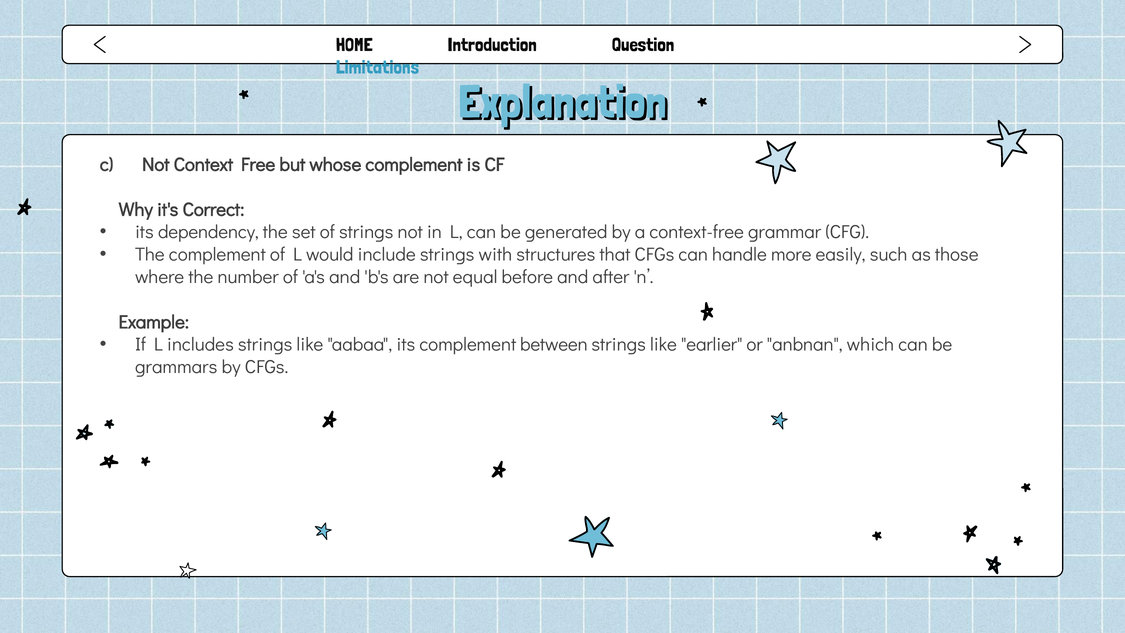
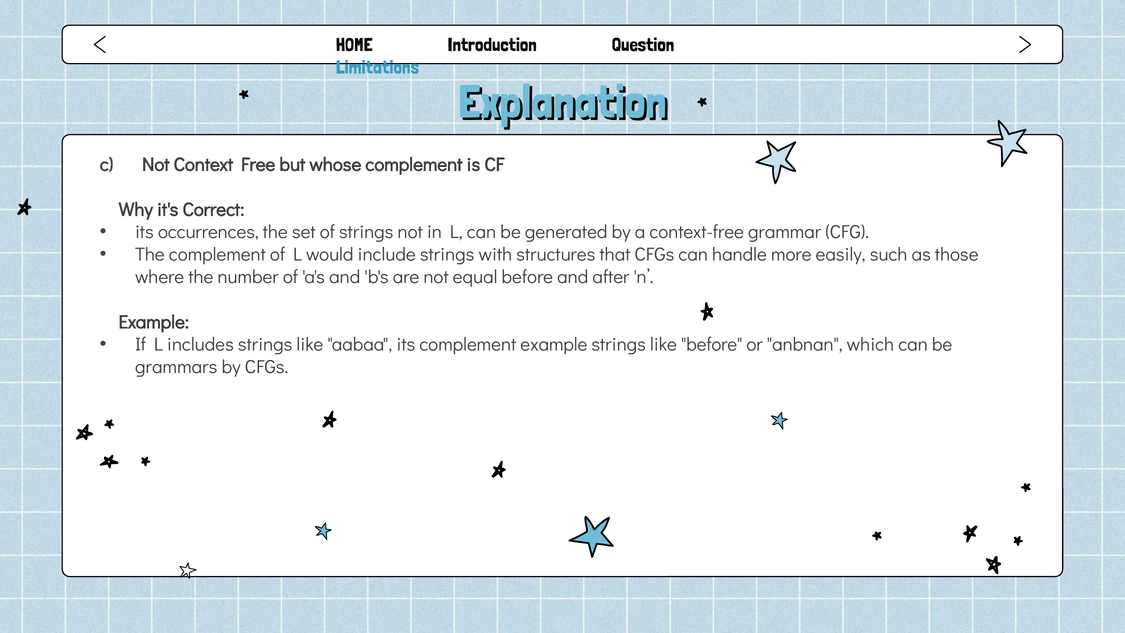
dependency: dependency -> occurrences
complement between: between -> example
like earlier: earlier -> before
